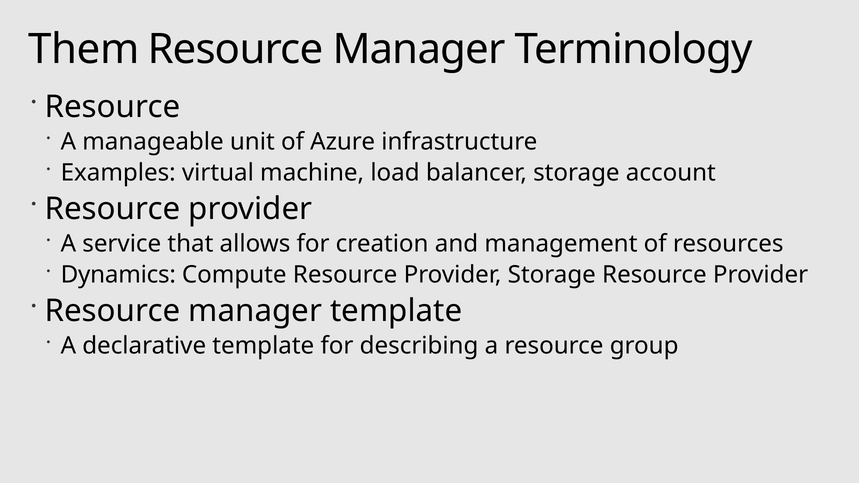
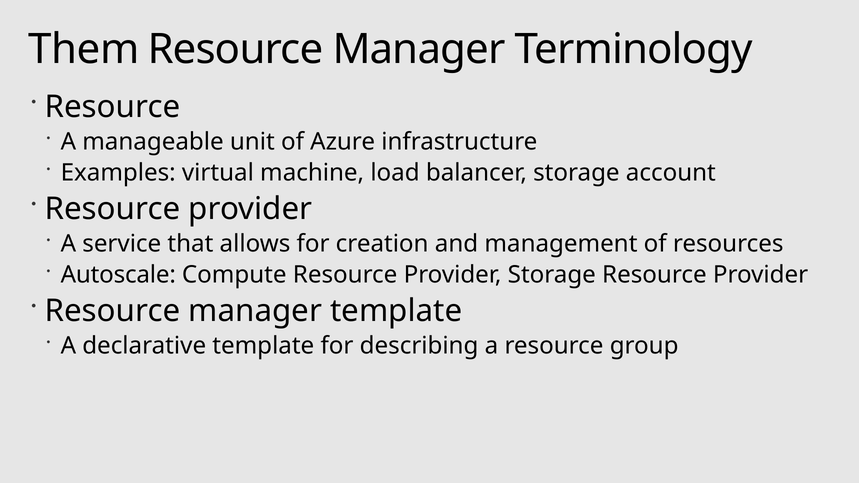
Dynamics: Dynamics -> Autoscale
